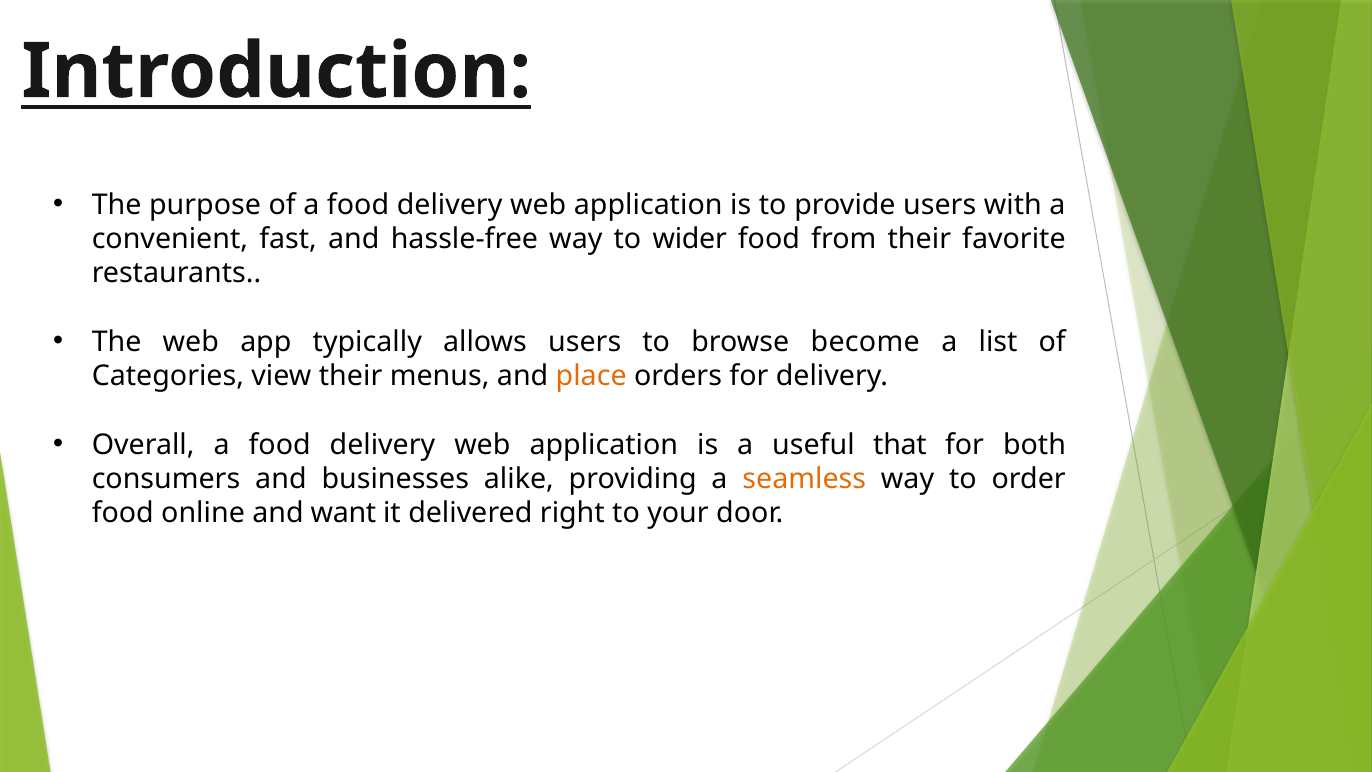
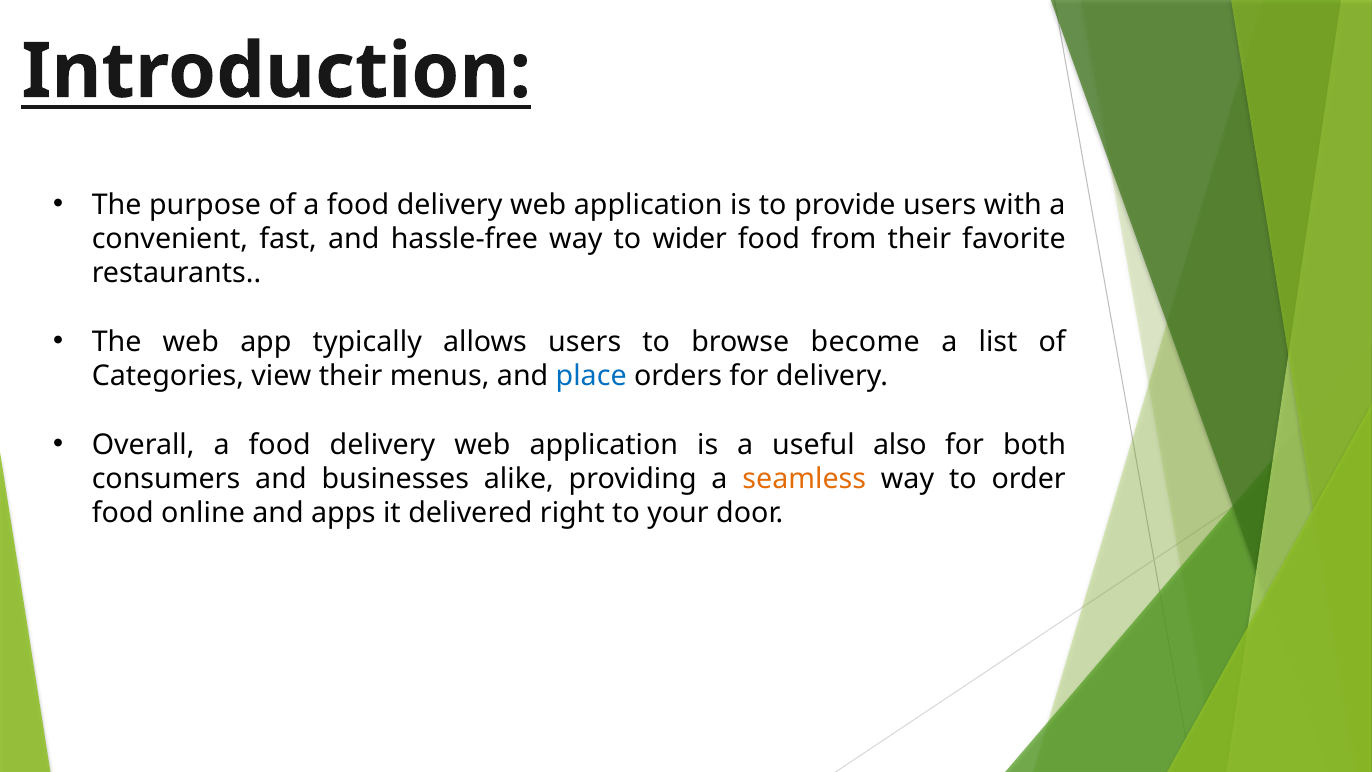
place colour: orange -> blue
that: that -> also
want: want -> apps
